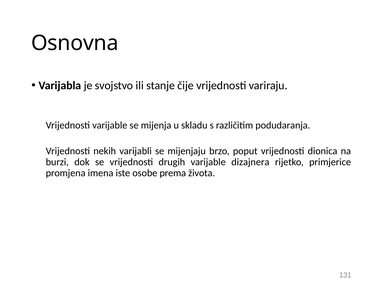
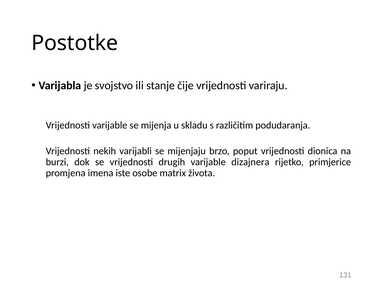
Osnovna: Osnovna -> Postotke
prema: prema -> matrix
